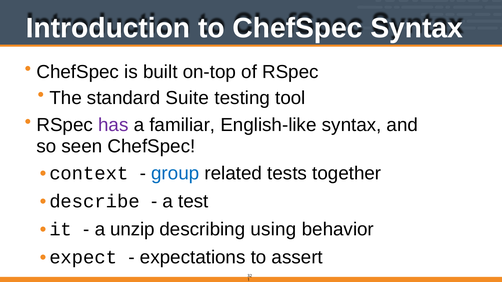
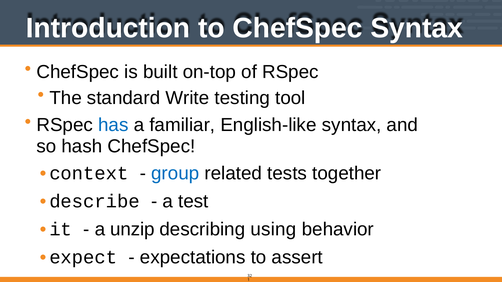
Suite: Suite -> Write
has colour: purple -> blue
seen: seen -> hash
